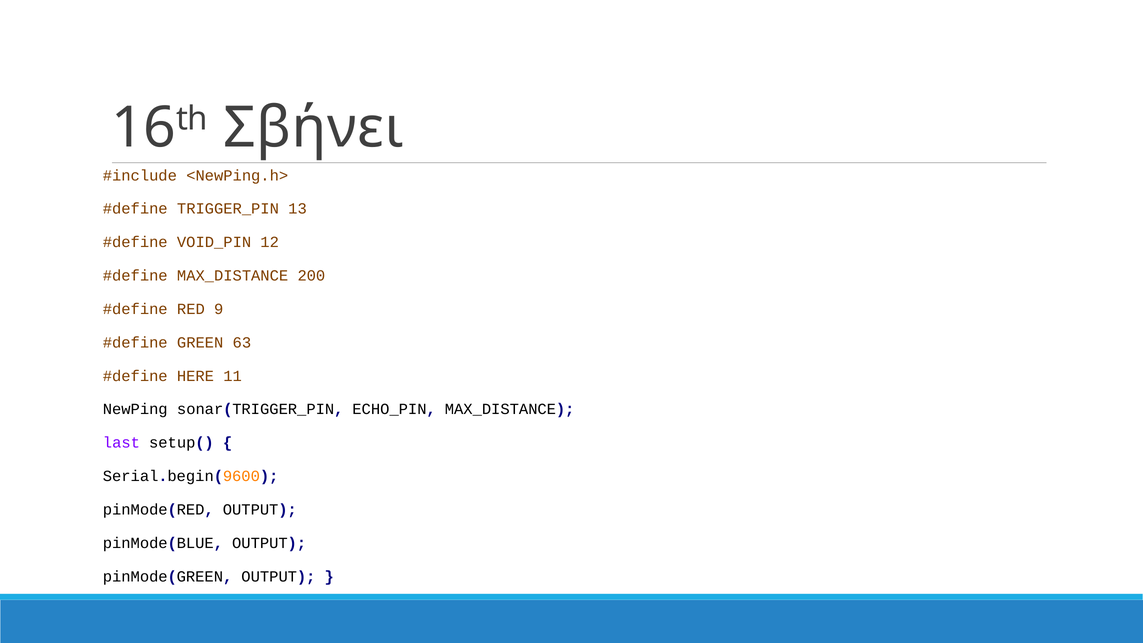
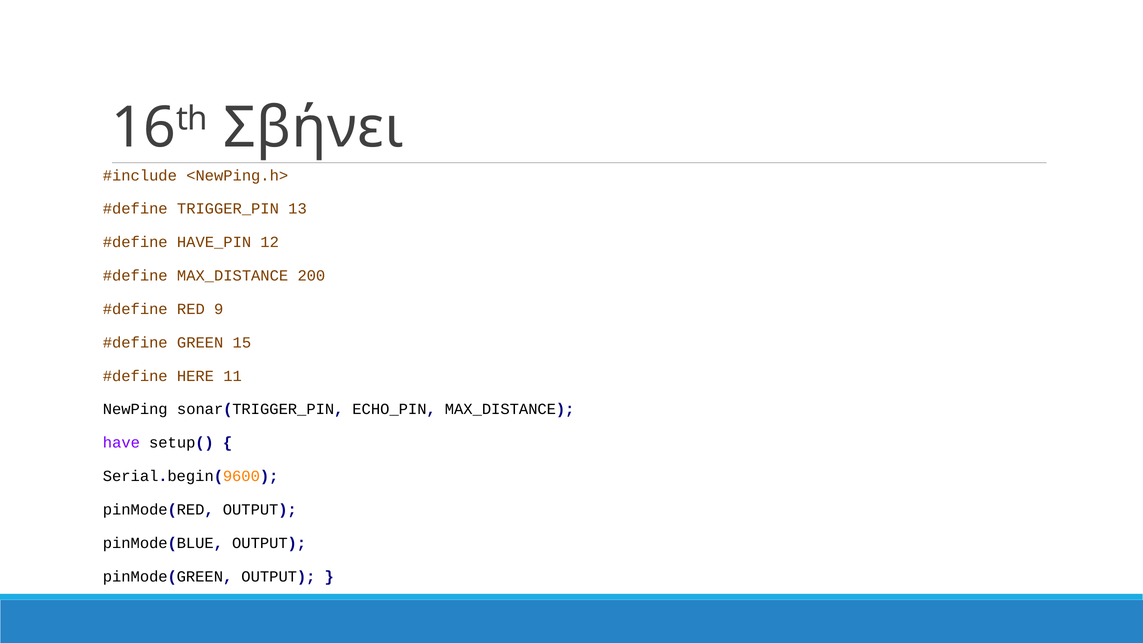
VOID_PIN: VOID_PIN -> HAVE_PIN
63: 63 -> 15
last: last -> have
